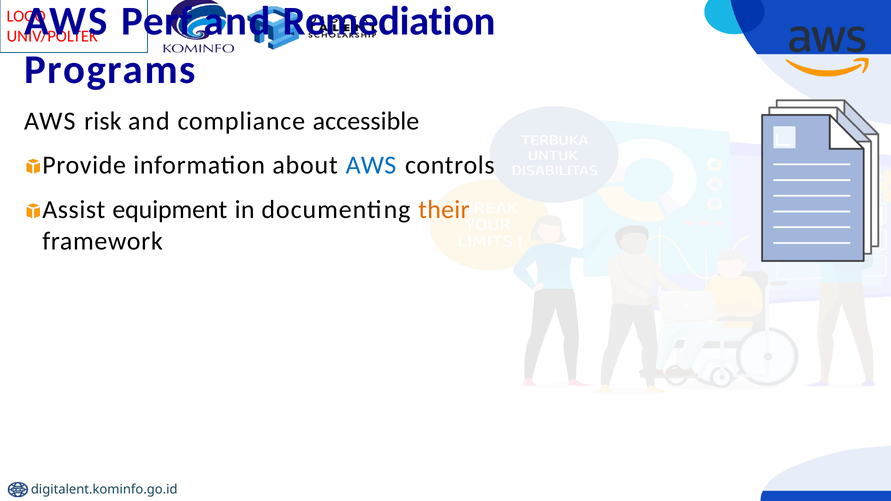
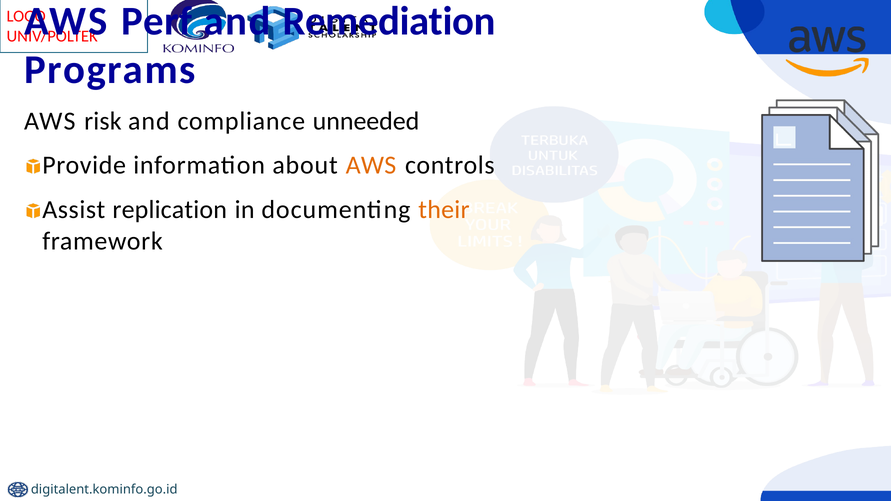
accessible: accessible -> unneeded
AWS at (371, 165) colour: blue -> orange
equipment: equipment -> replication
